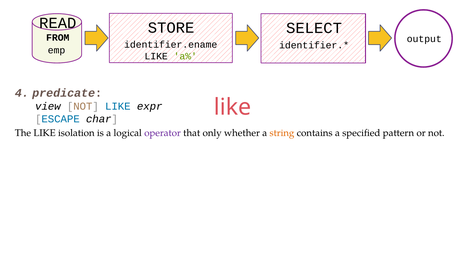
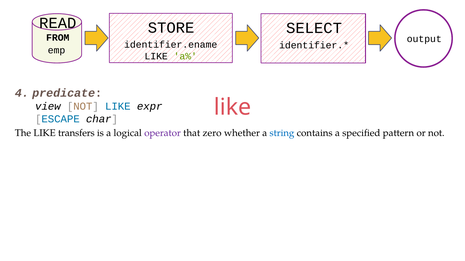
isolation: isolation -> transfers
only: only -> zero
string colour: orange -> blue
